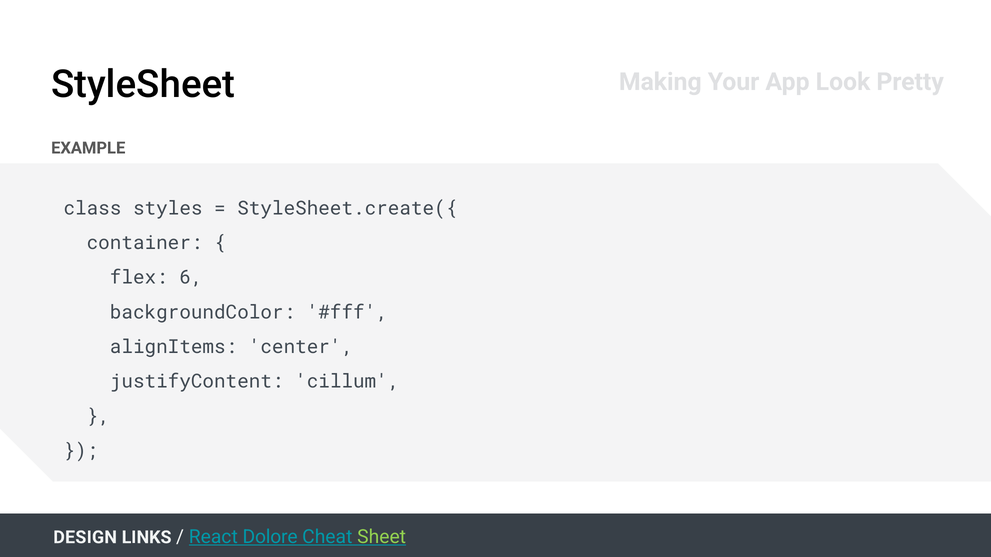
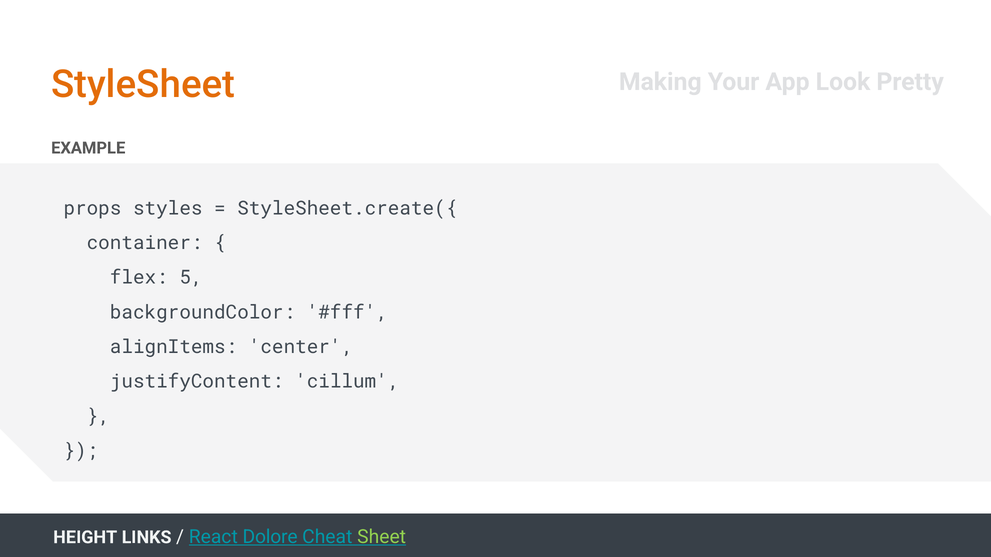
StyleSheet colour: black -> orange
class: class -> props
6: 6 -> 5
DESIGN: DESIGN -> HEIGHT
